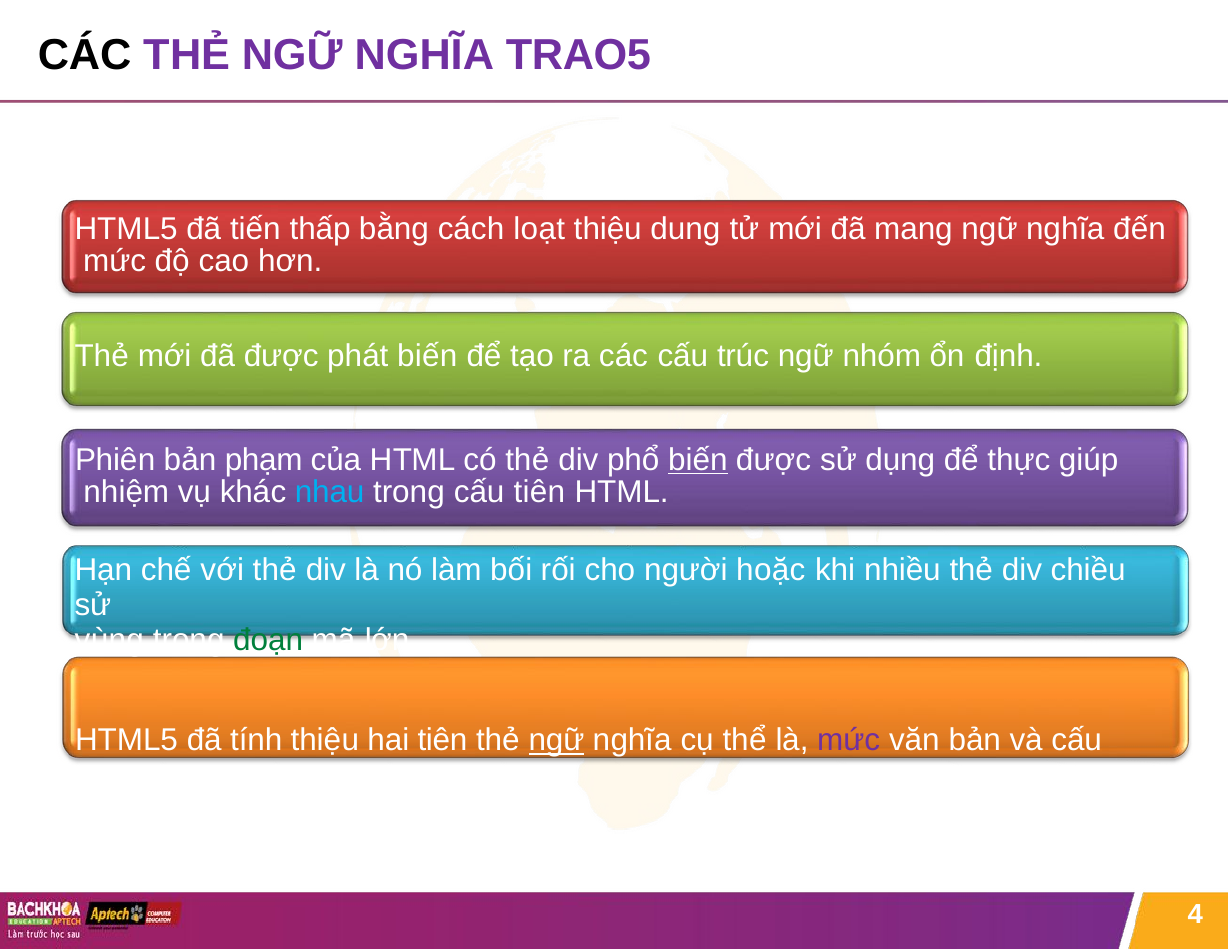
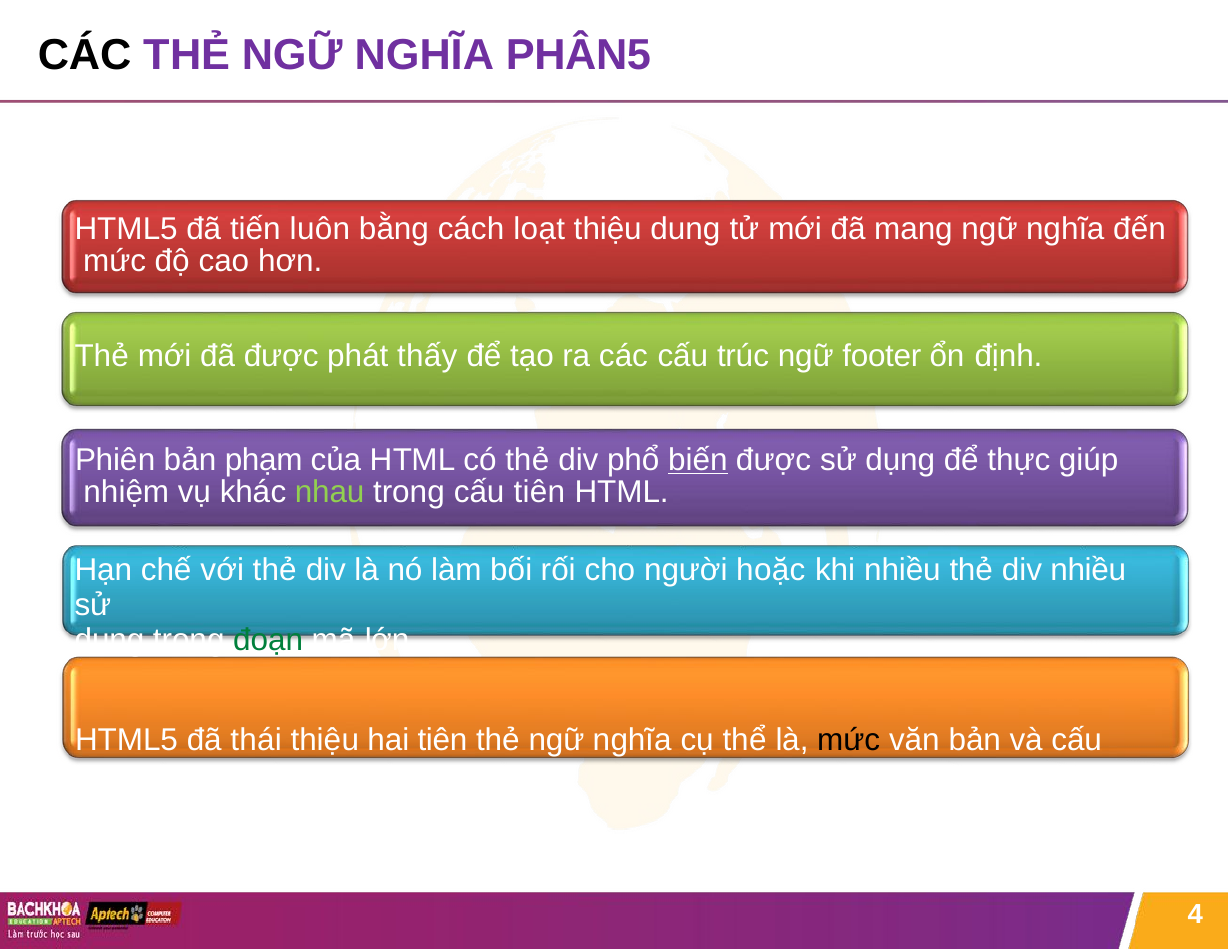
TRAO5: TRAO5 -> PHÂN5
thấp: thấp -> luôn
phát biến: biến -> thấy
nhóm: nhóm -> footer
nhau colour: light blue -> light green
div chiều: chiều -> nhiều
vùng at (109, 640): vùng -> dung
tính: tính -> thái
ngữ at (556, 741) underline: present -> none
mức at (849, 741) colour: purple -> black
